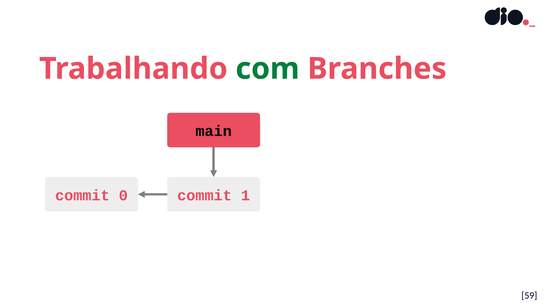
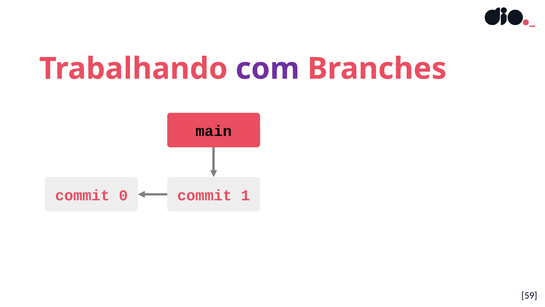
com colour: green -> purple
